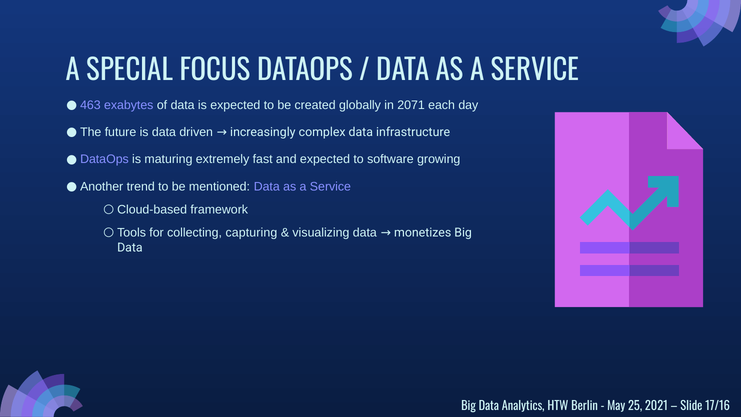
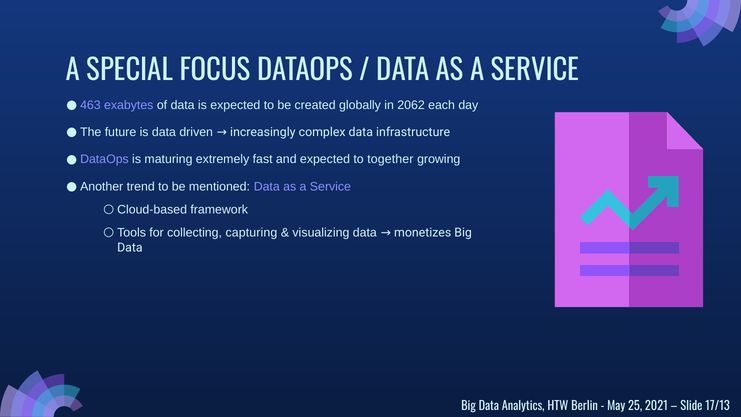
2071: 2071 -> 2062
software: software -> together
17/16: 17/16 -> 17/13
